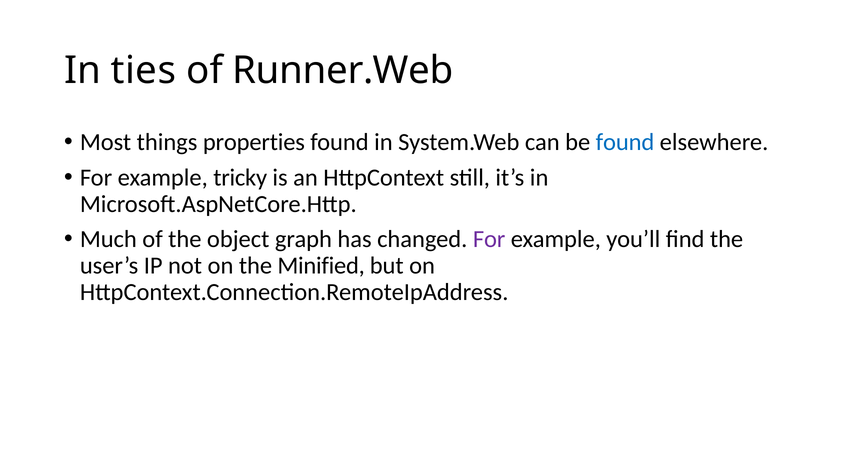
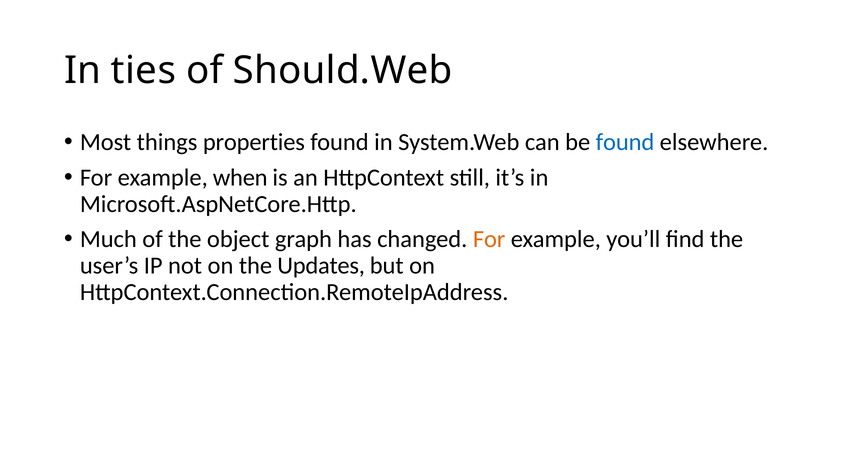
Runner.Web: Runner.Web -> Should.Web
tricky: tricky -> when
For at (489, 239) colour: purple -> orange
Minified: Minified -> Updates
